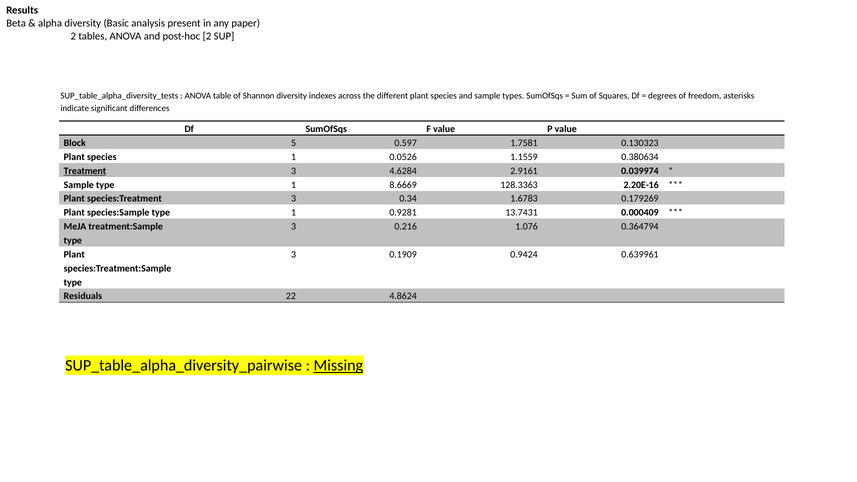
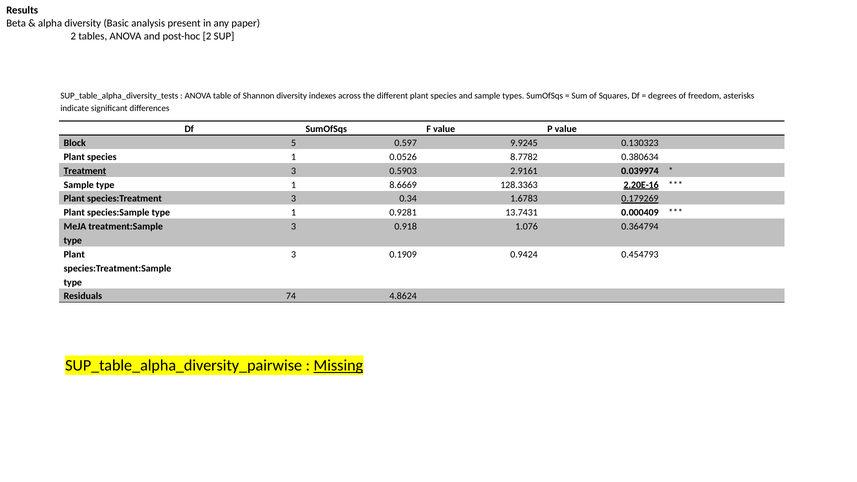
1.7581: 1.7581 -> 9.9245
1.1559: 1.1559 -> 8.7782
4.6284: 4.6284 -> 0.5903
2.20E-16 underline: none -> present
0.179269 underline: none -> present
0.216: 0.216 -> 0.918
0.639961: 0.639961 -> 0.454793
22: 22 -> 74
